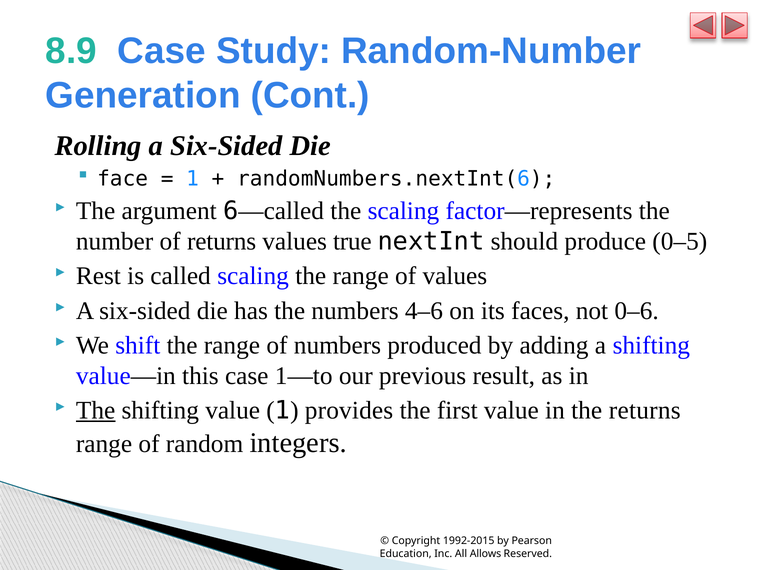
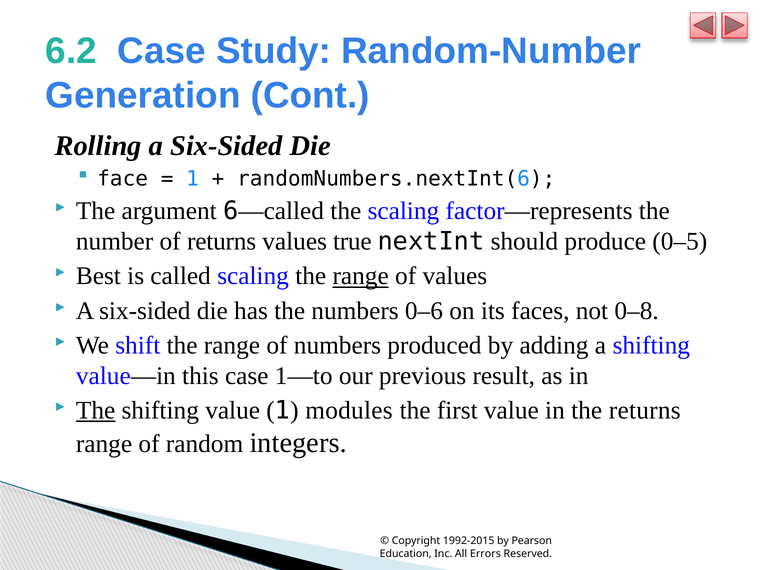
8.9: 8.9 -> 6.2
Rest: Rest -> Best
range at (361, 276) underline: none -> present
4–6: 4–6 -> 0–6
0–6: 0–6 -> 0–8
provides: provides -> modules
Allows: Allows -> Errors
